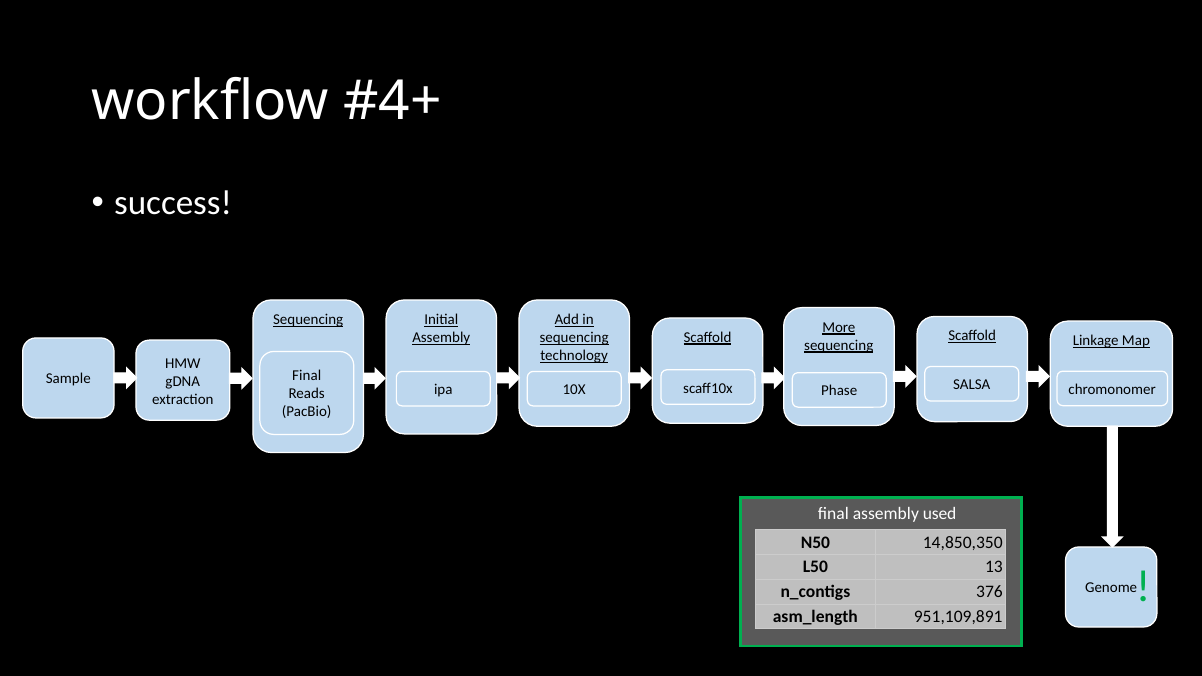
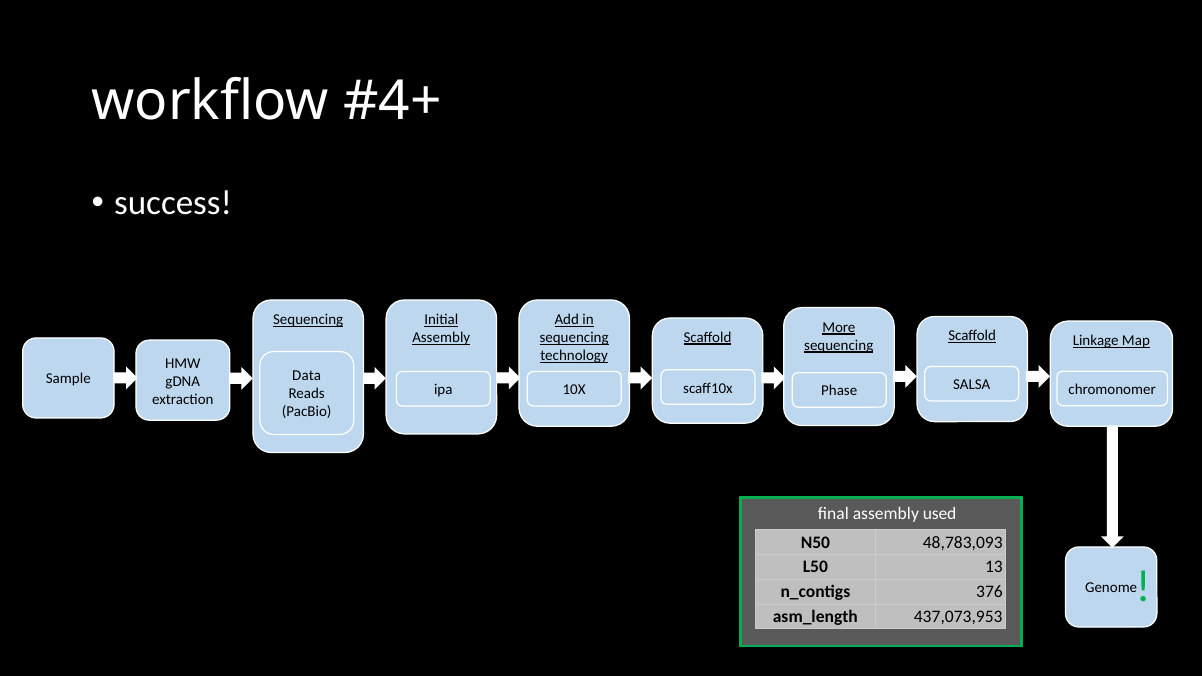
Final at (307, 376): Final -> Data
14,850,350: 14,850,350 -> 48,783,093
951,109,891: 951,109,891 -> 437,073,953
